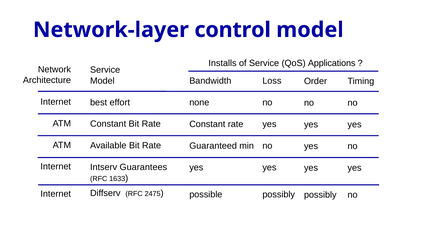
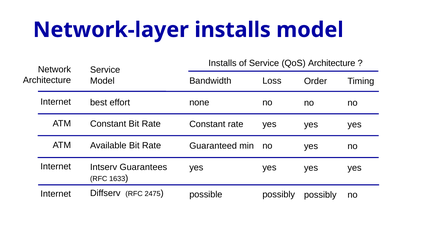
Network-layer control: control -> installs
QoS Applications: Applications -> Architecture
